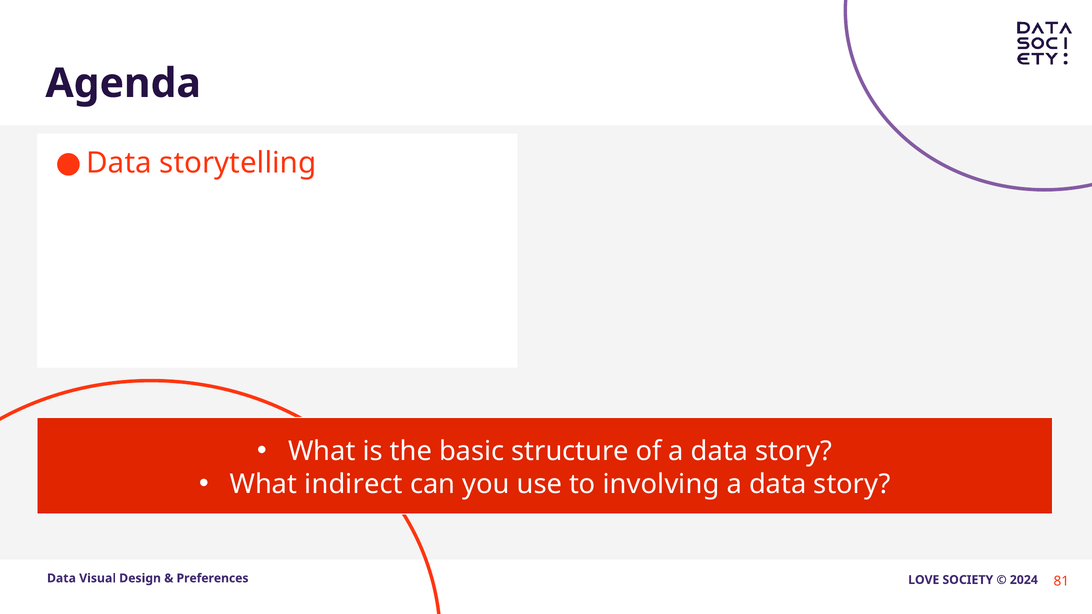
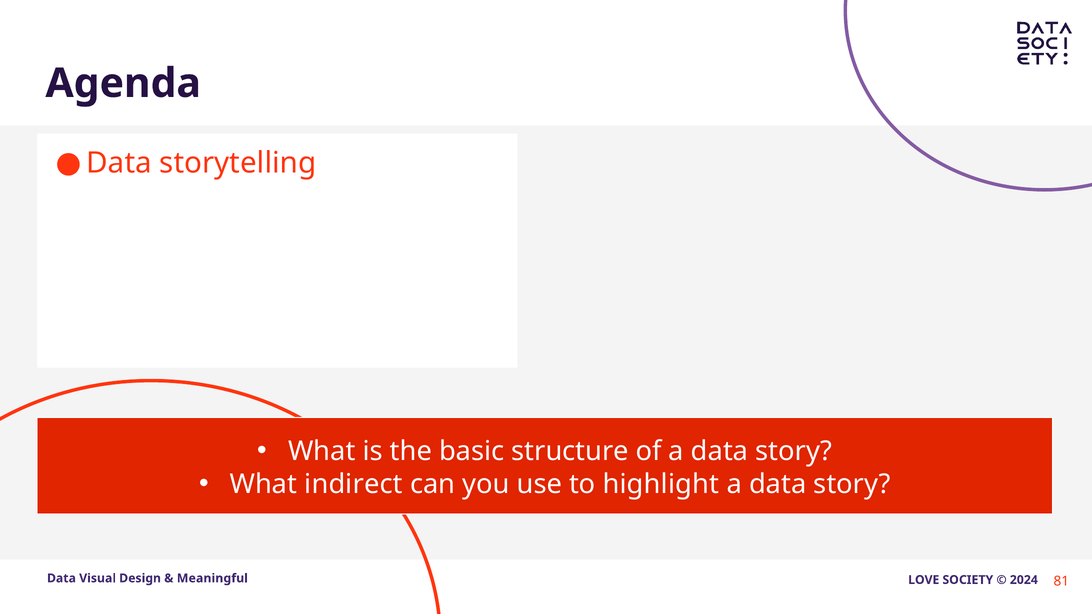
involving: involving -> highlight
Preferences: Preferences -> Meaningful
